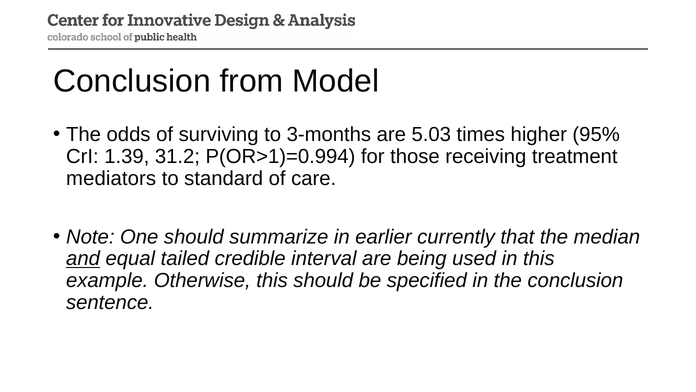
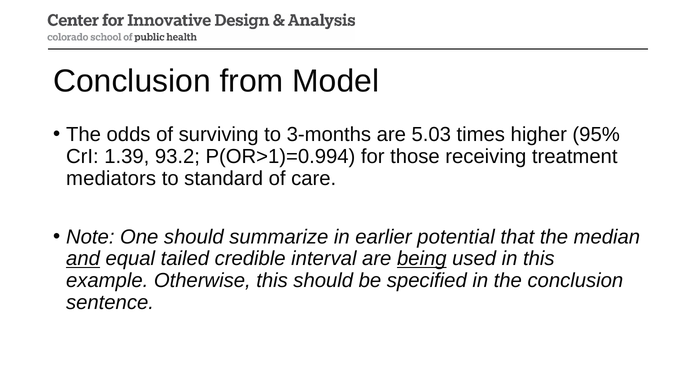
31.2: 31.2 -> 93.2
currently: currently -> potential
being underline: none -> present
